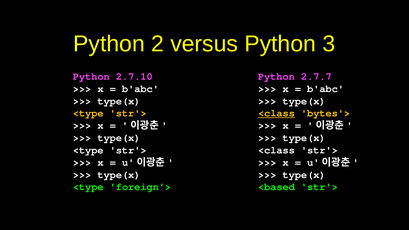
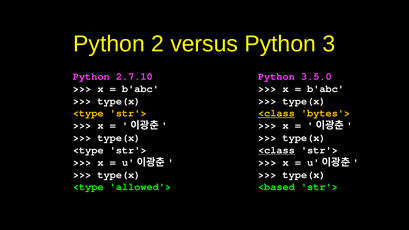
2.7.7: 2.7.7 -> 3.5.0
<class at (276, 150) underline: none -> present
foreign'>: foreign'> -> allowed'>
